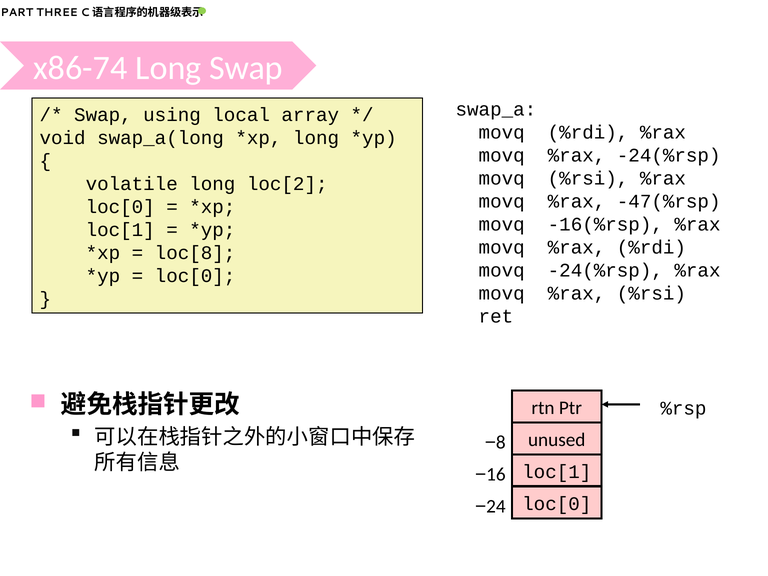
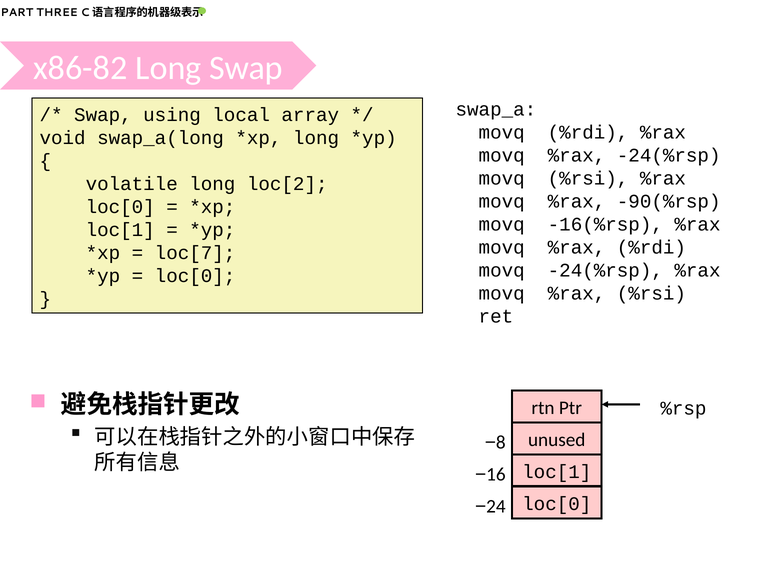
x86-74: x86-74 -> x86-82
-47(%rsp: -47(%rsp -> -90(%rsp
loc[8: loc[8 -> loc[7
